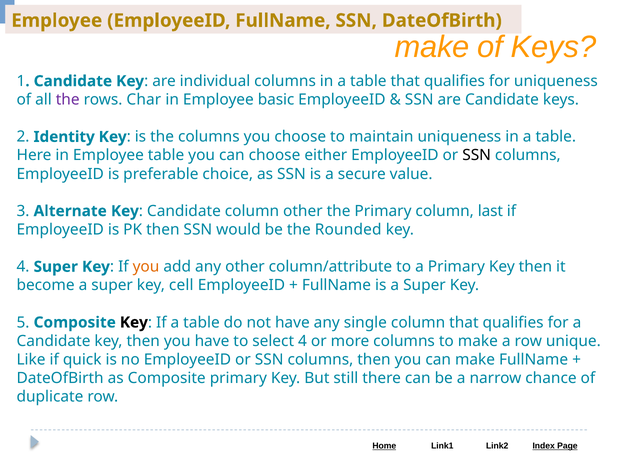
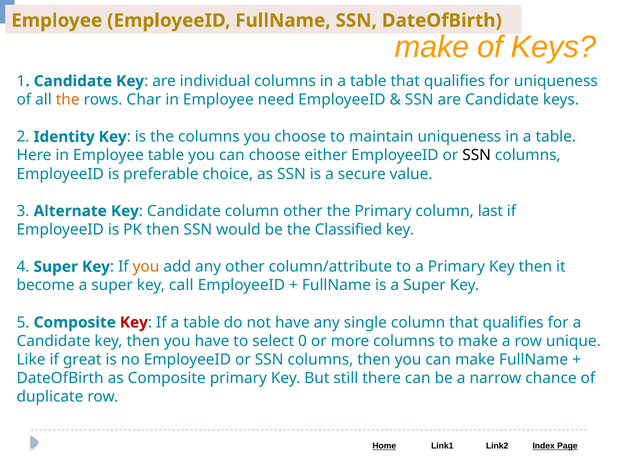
the at (68, 100) colour: purple -> orange
basic: basic -> need
Rounded: Rounded -> Classified
cell: cell -> call
Key at (134, 322) colour: black -> red
select 4: 4 -> 0
quick: quick -> great
